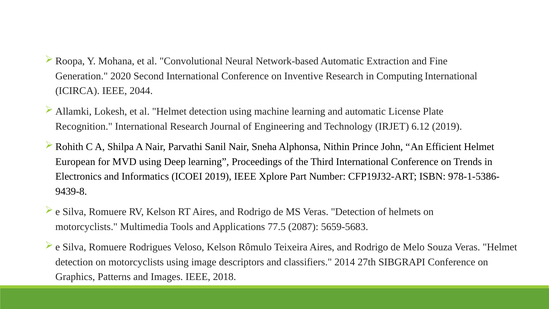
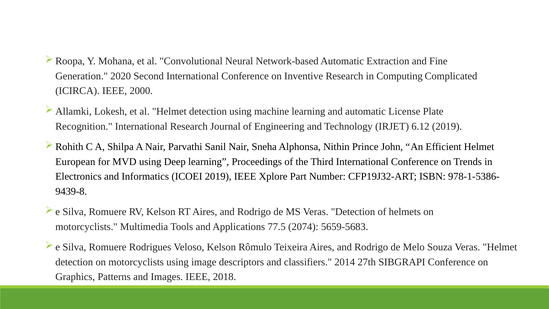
Computing International: International -> Complicated
2044: 2044 -> 2000
2087: 2087 -> 2074
